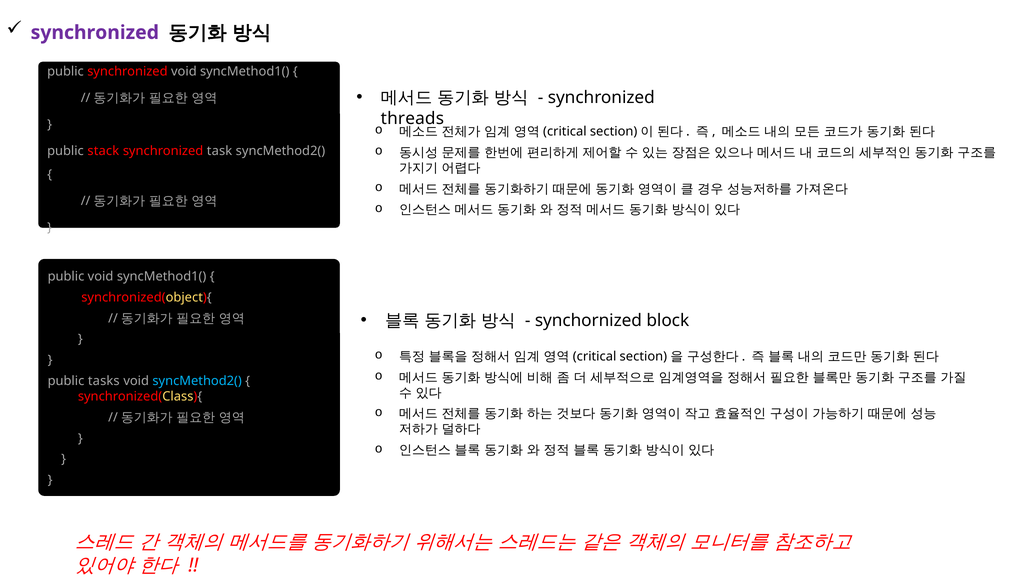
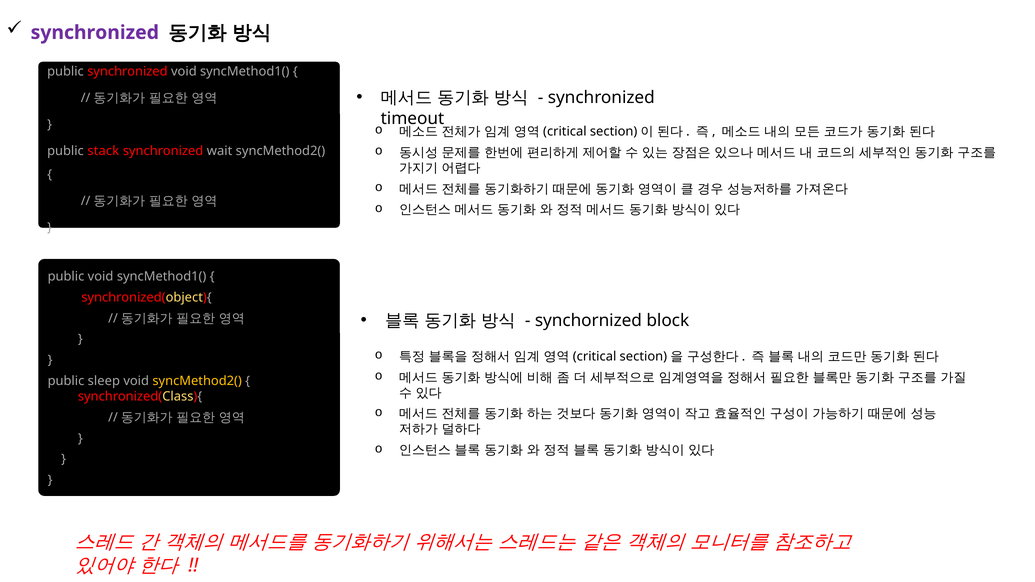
threads: threads -> timeout
task: task -> wait
tasks: tasks -> sleep
syncMethod2( at (197, 381) colour: light blue -> yellow
